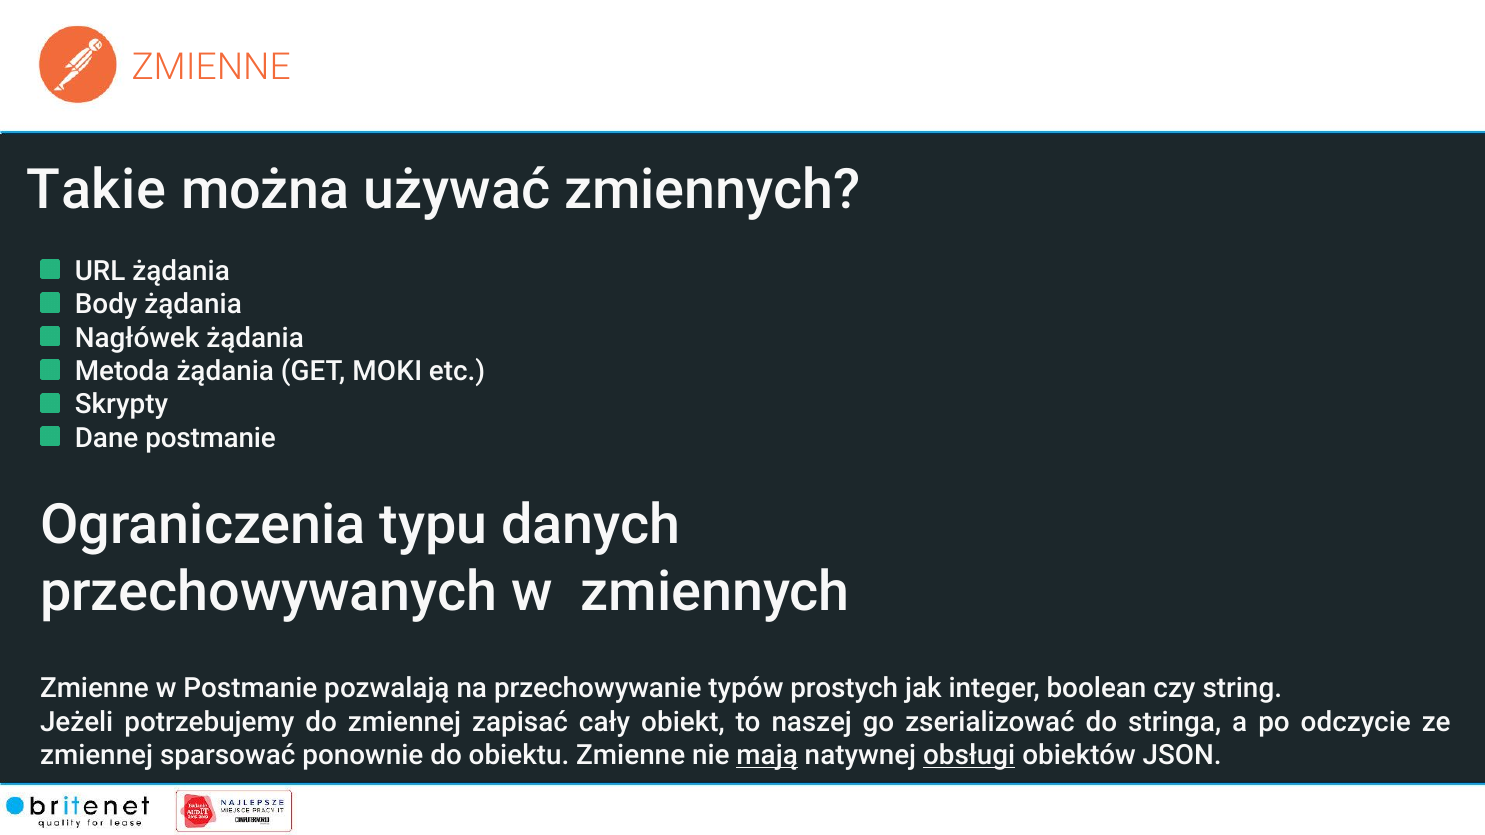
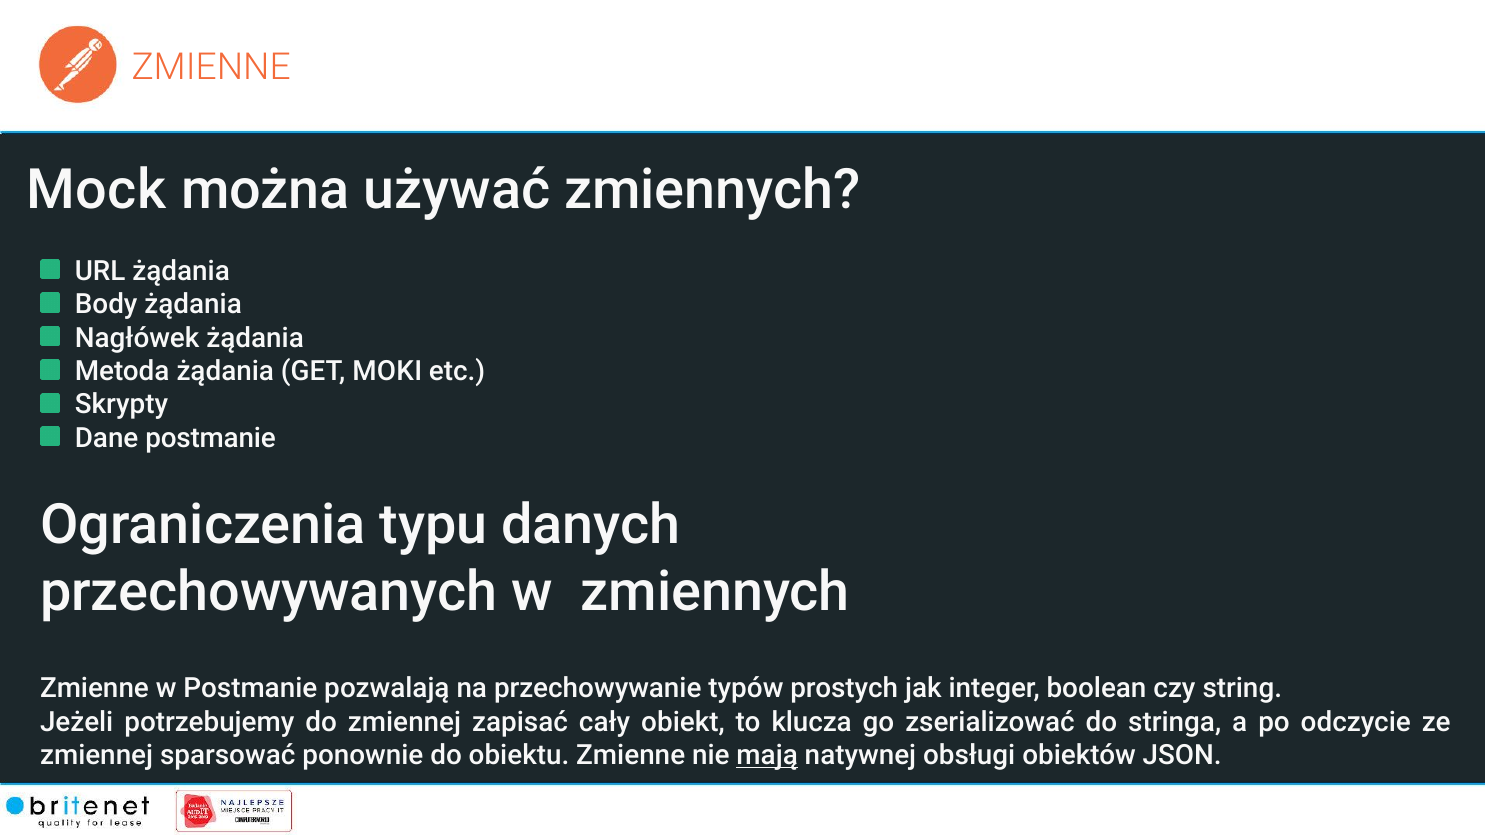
Takie: Takie -> Mock
naszej: naszej -> klucza
obsługi underline: present -> none
